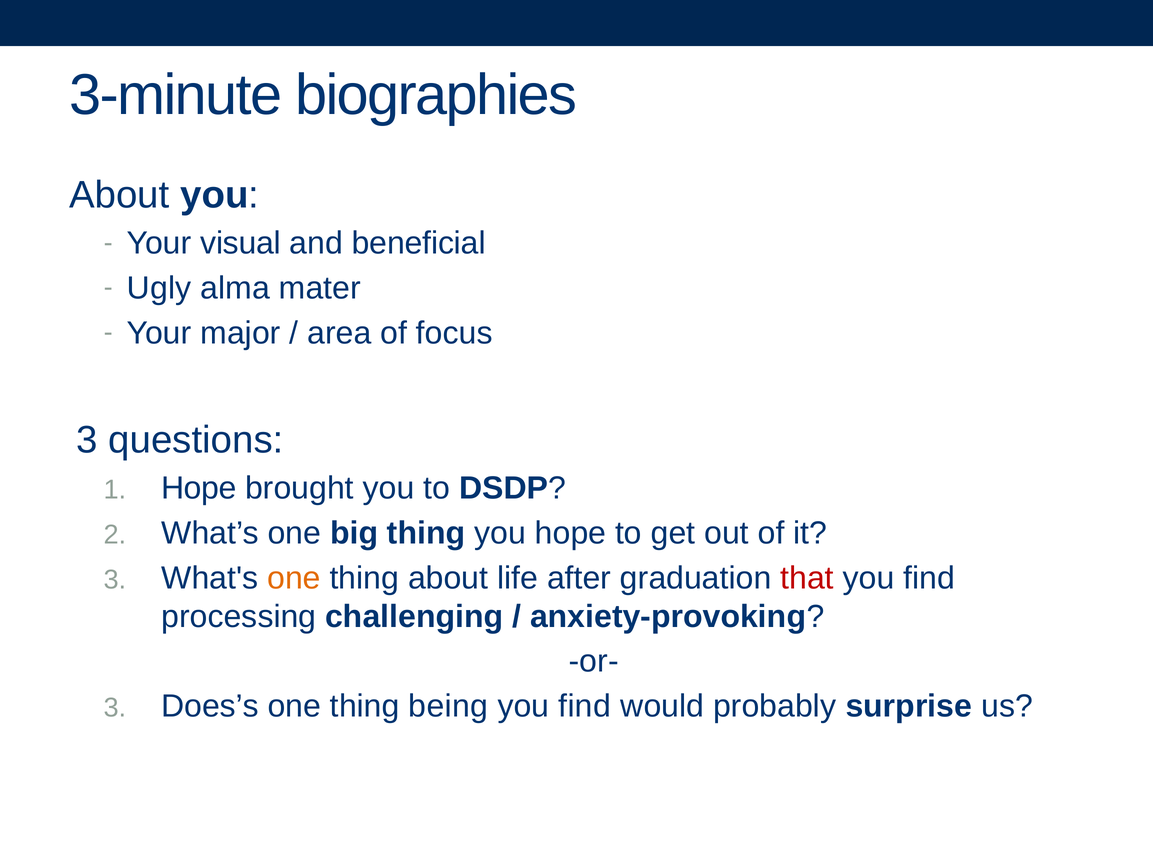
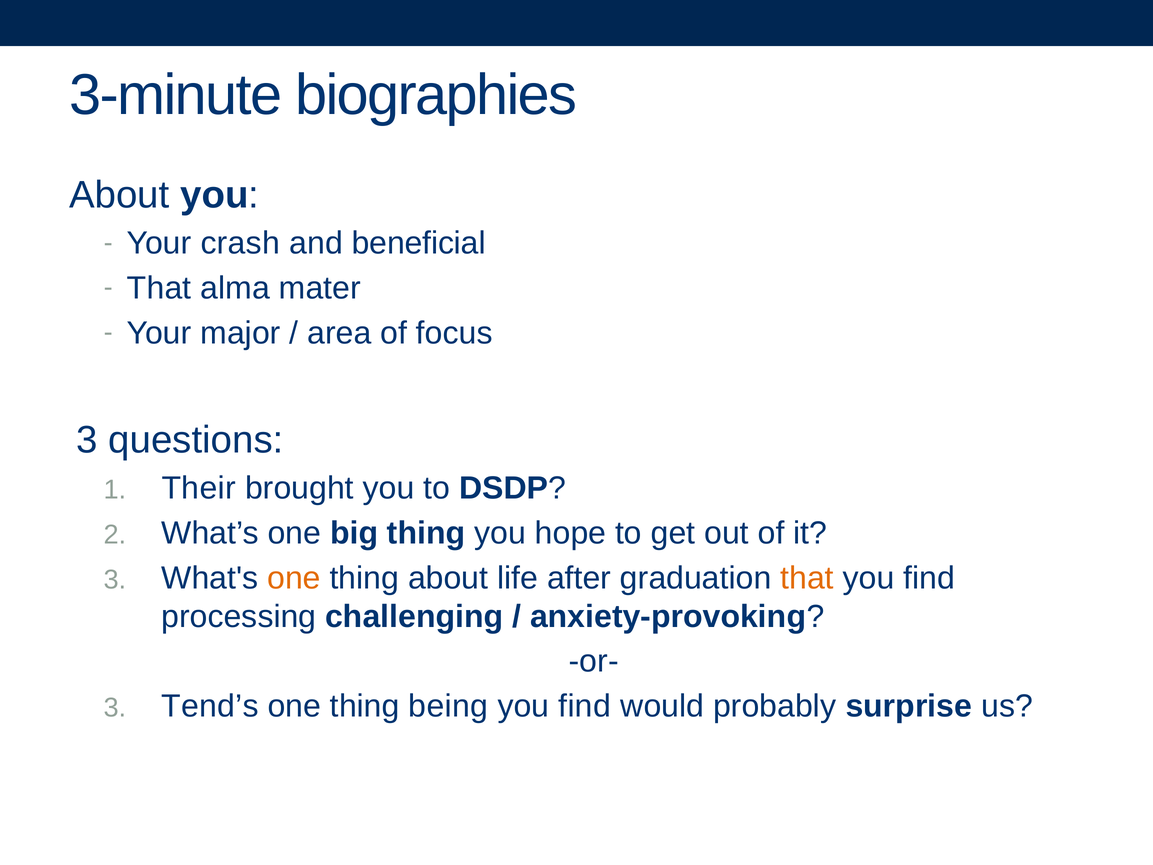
visual: visual -> crash
Ugly at (159, 288): Ugly -> That
Hope at (199, 488): Hope -> Their
that at (807, 578) colour: red -> orange
Does’s: Does’s -> Tend’s
